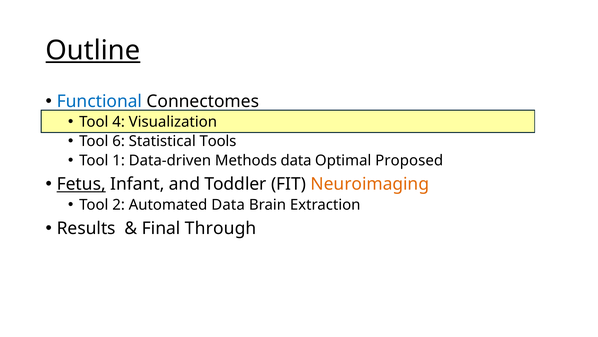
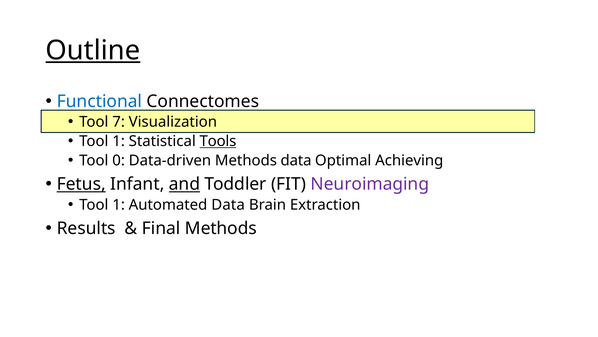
4: 4 -> 7
6 at (119, 141): 6 -> 1
Tools underline: none -> present
1: 1 -> 0
Proposed: Proposed -> Achieving
and underline: none -> present
Neuroimaging colour: orange -> purple
2 at (119, 204): 2 -> 1
Final Through: Through -> Methods
